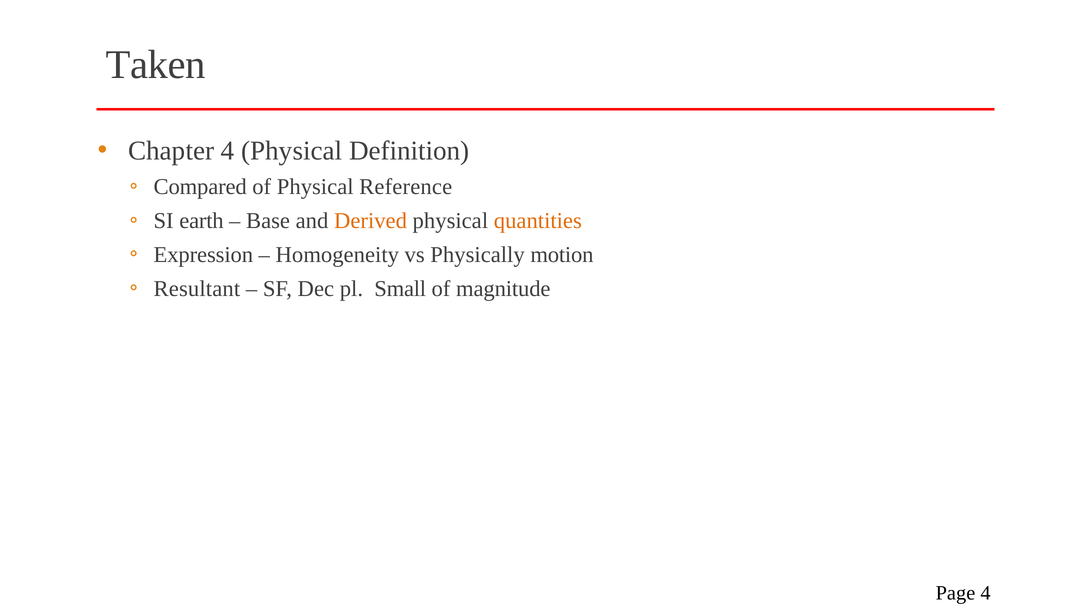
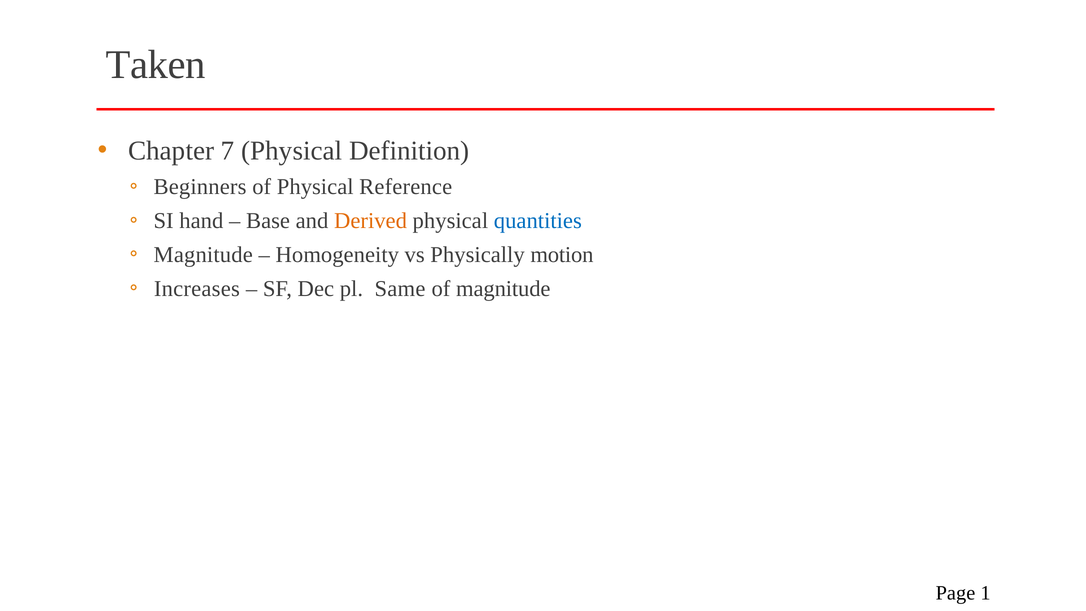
Chapter 4: 4 -> 7
Compared: Compared -> Beginners
earth: earth -> hand
quantities colour: orange -> blue
Expression at (203, 255): Expression -> Magnitude
Resultant: Resultant -> Increases
Small: Small -> Same
Page 4: 4 -> 1
